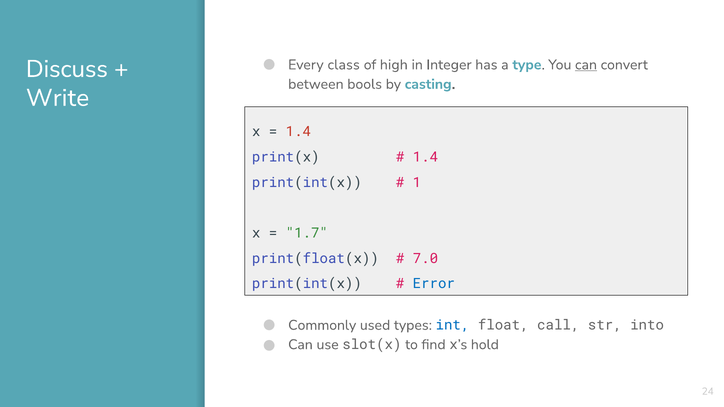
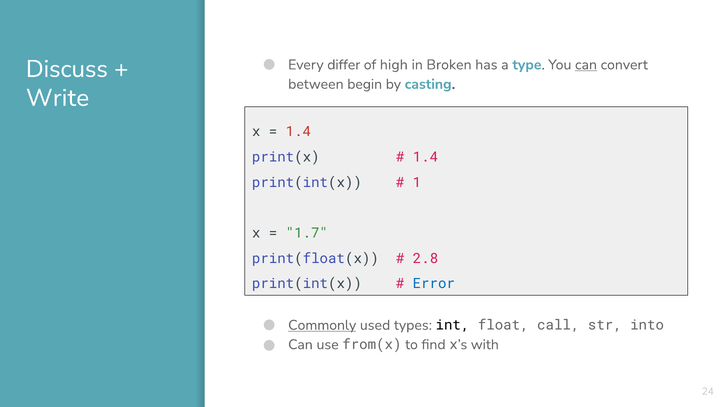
class: class -> differ
Integer: Integer -> Broken
bools: bools -> begin
7.0: 7.0 -> 2.8
Commonly underline: none -> present
int colour: blue -> black
slot(x: slot(x -> from(x
hold: hold -> with
